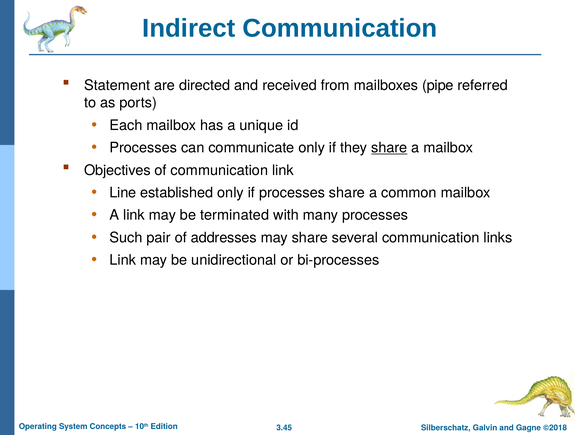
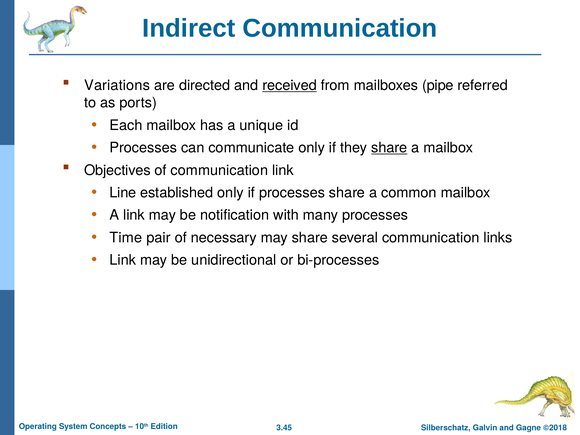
Statement: Statement -> Variations
received underline: none -> present
terminated: terminated -> notification
Such: Such -> Time
addresses: addresses -> necessary
